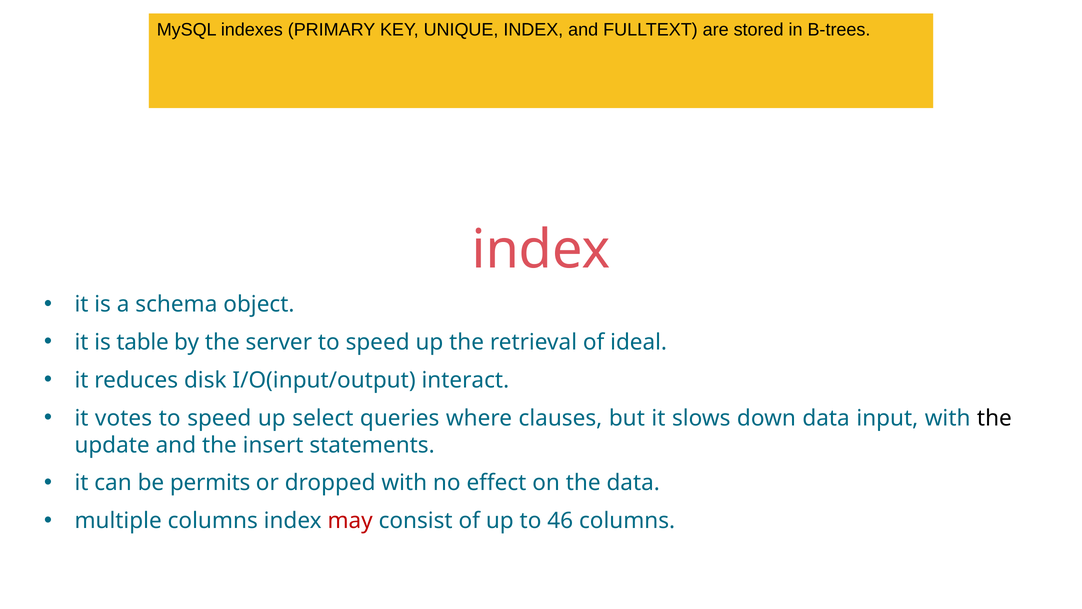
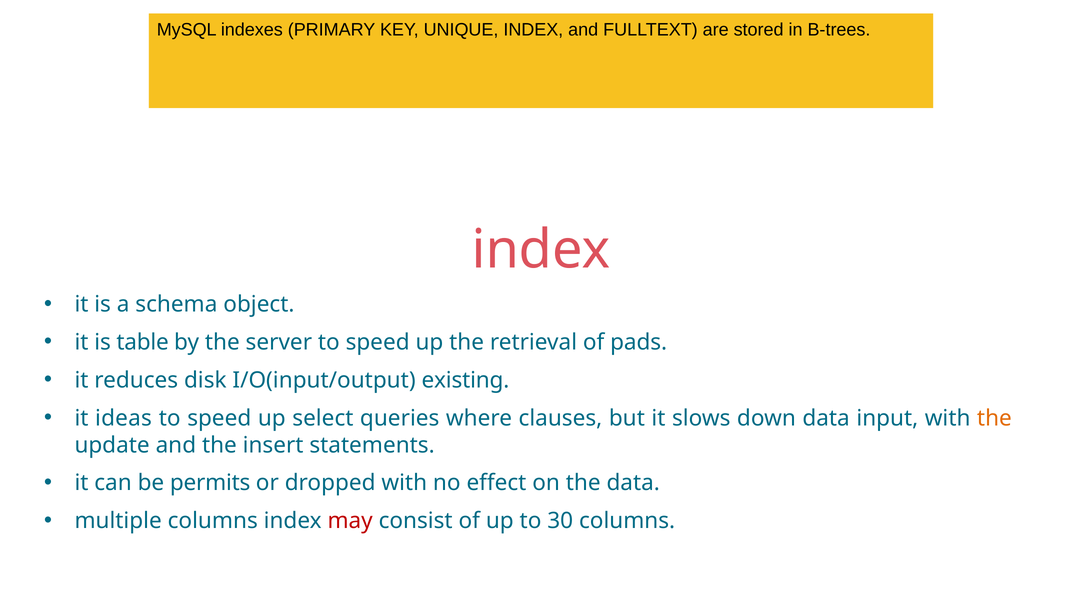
ideal: ideal -> pads
interact: interact -> existing
votes: votes -> ideas
the at (994, 418) colour: black -> orange
46: 46 -> 30
